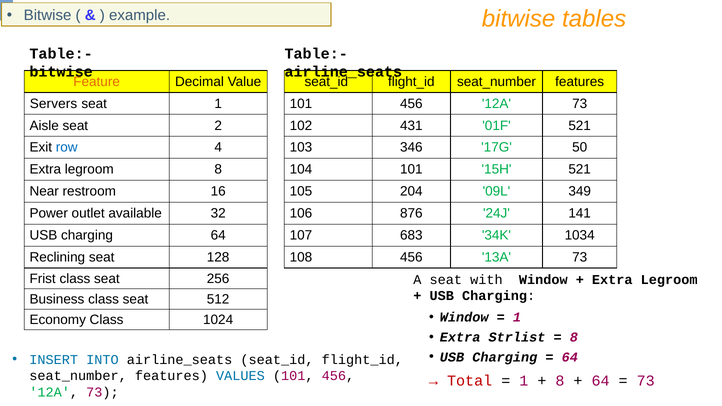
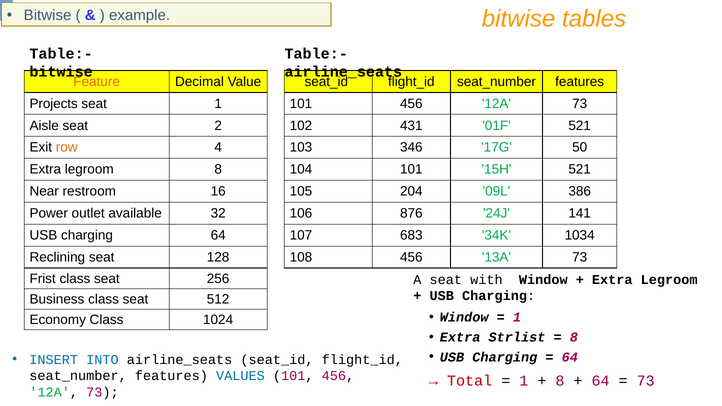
Servers: Servers -> Projects
row colour: blue -> orange
349: 349 -> 386
